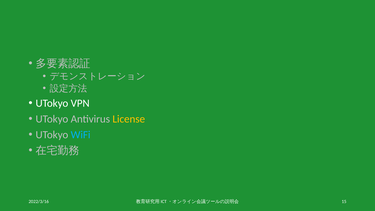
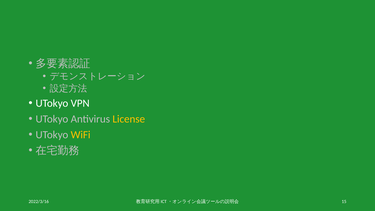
WiFi colour: light blue -> yellow
